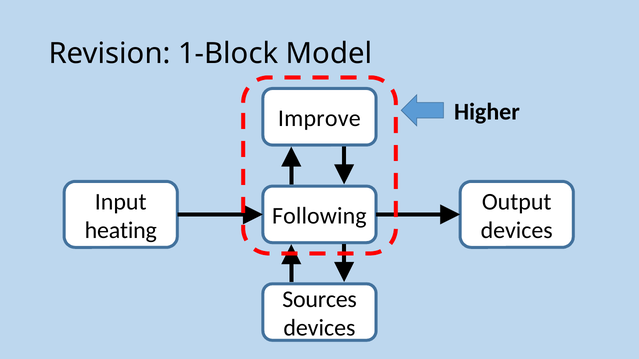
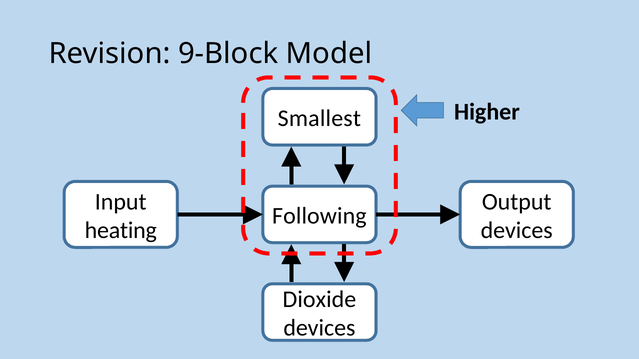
1-Block: 1-Block -> 9-Block
Improve: Improve -> Smallest
Sources: Sources -> Dioxide
